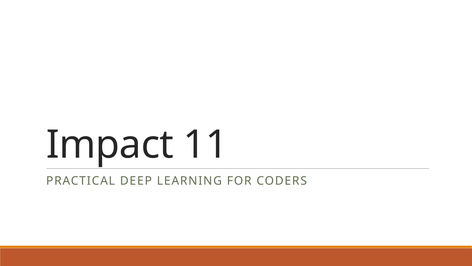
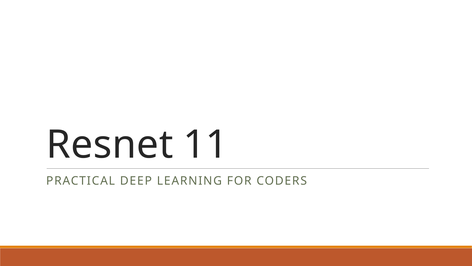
Impact: Impact -> Resnet
